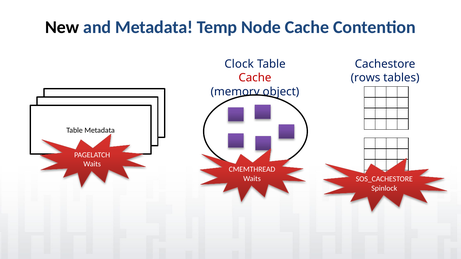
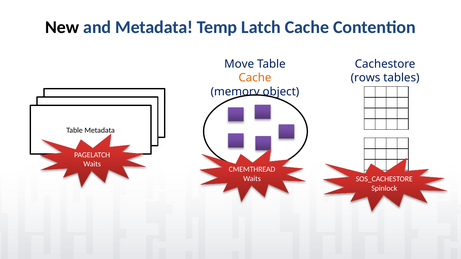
Node: Node -> Latch
Clock: Clock -> Move
Cache at (255, 78) colour: red -> orange
